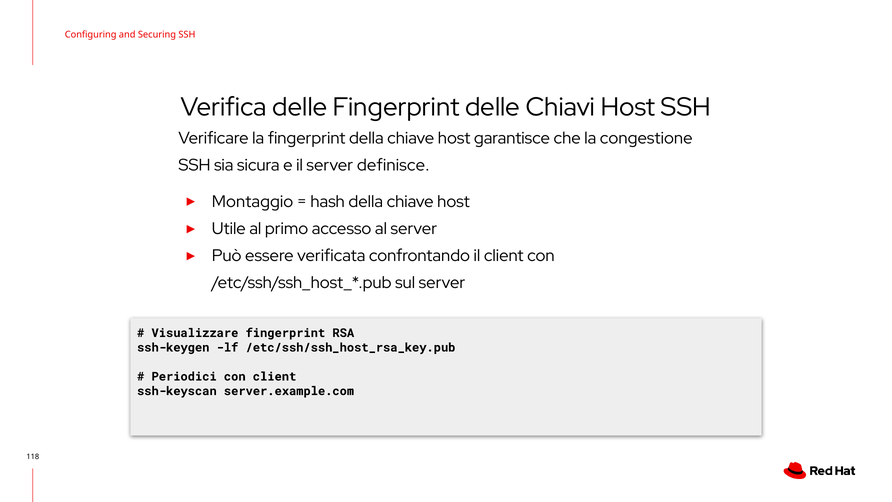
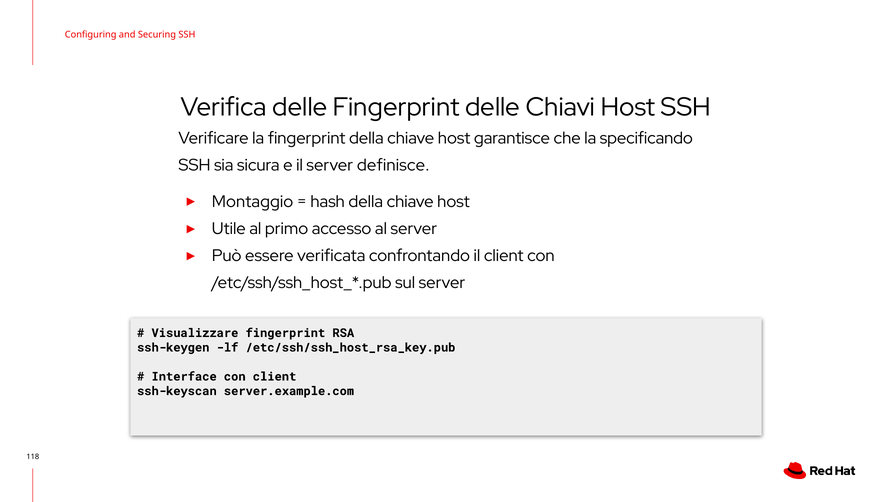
congestione: congestione -> specificando
Periodici: Periodici -> Interface
